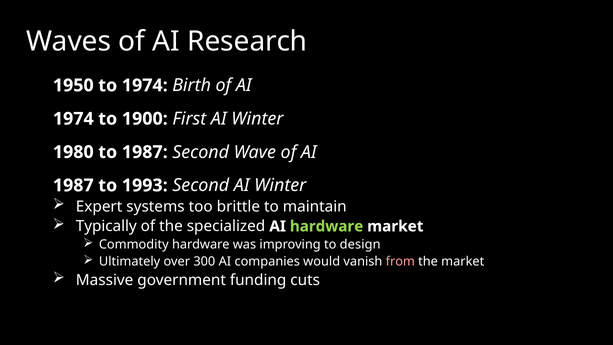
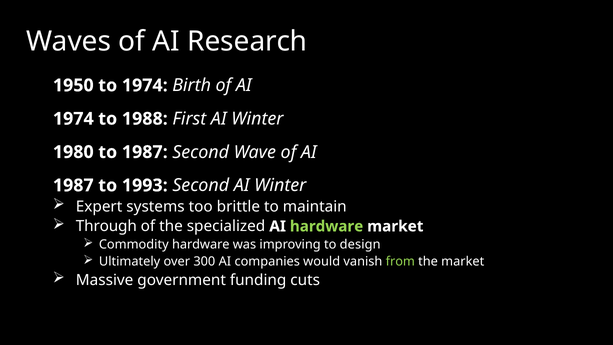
1900: 1900 -> 1988
Typically: Typically -> Through
from colour: pink -> light green
